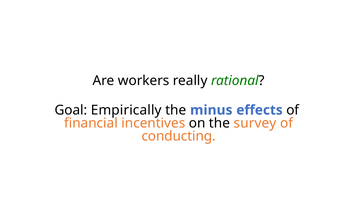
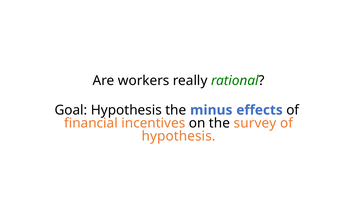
Goal Empirically: Empirically -> Hypothesis
conducting at (179, 136): conducting -> hypothesis
